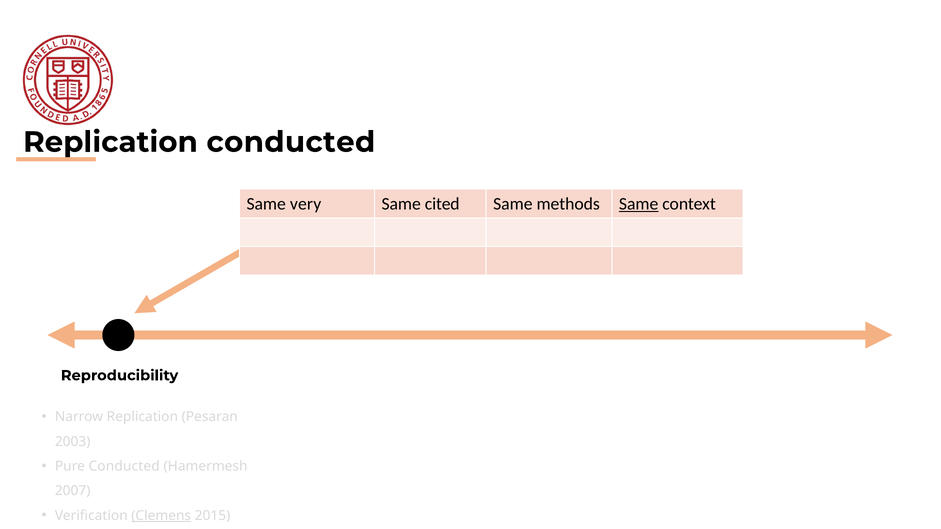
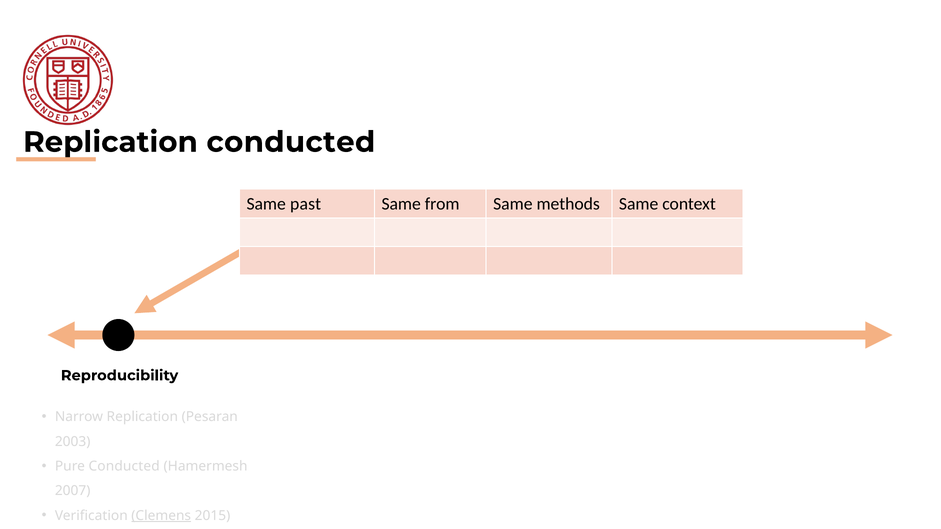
very: very -> past
cited: cited -> from
Same at (639, 204) underline: present -> none
